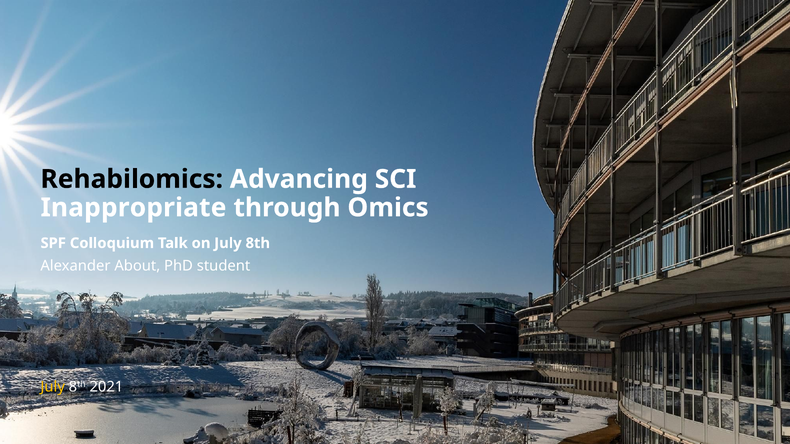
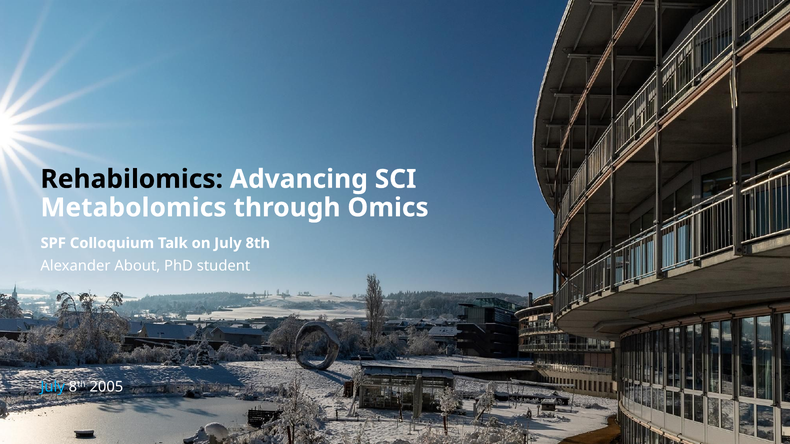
Inappropriate: Inappropriate -> Metabolomics
July at (53, 387) colour: yellow -> light blue
2021: 2021 -> 2005
